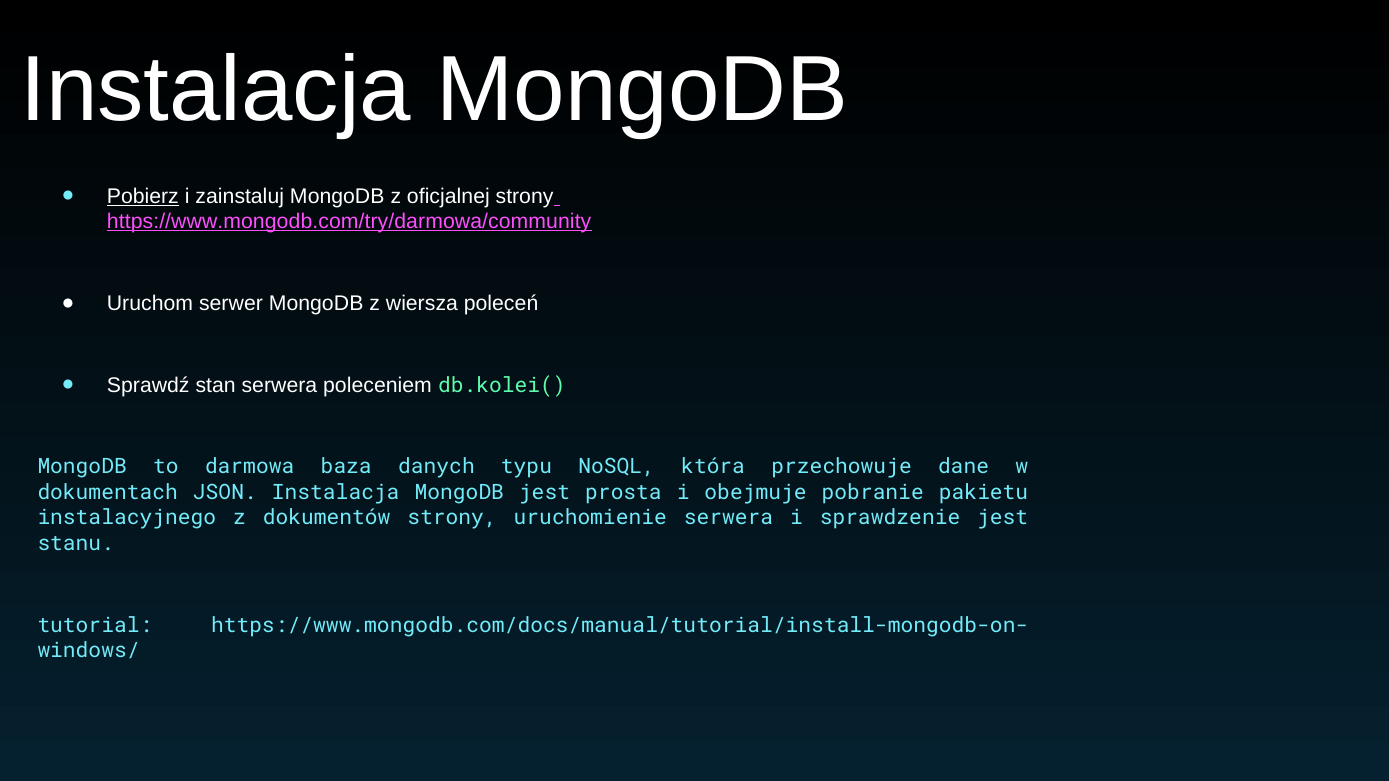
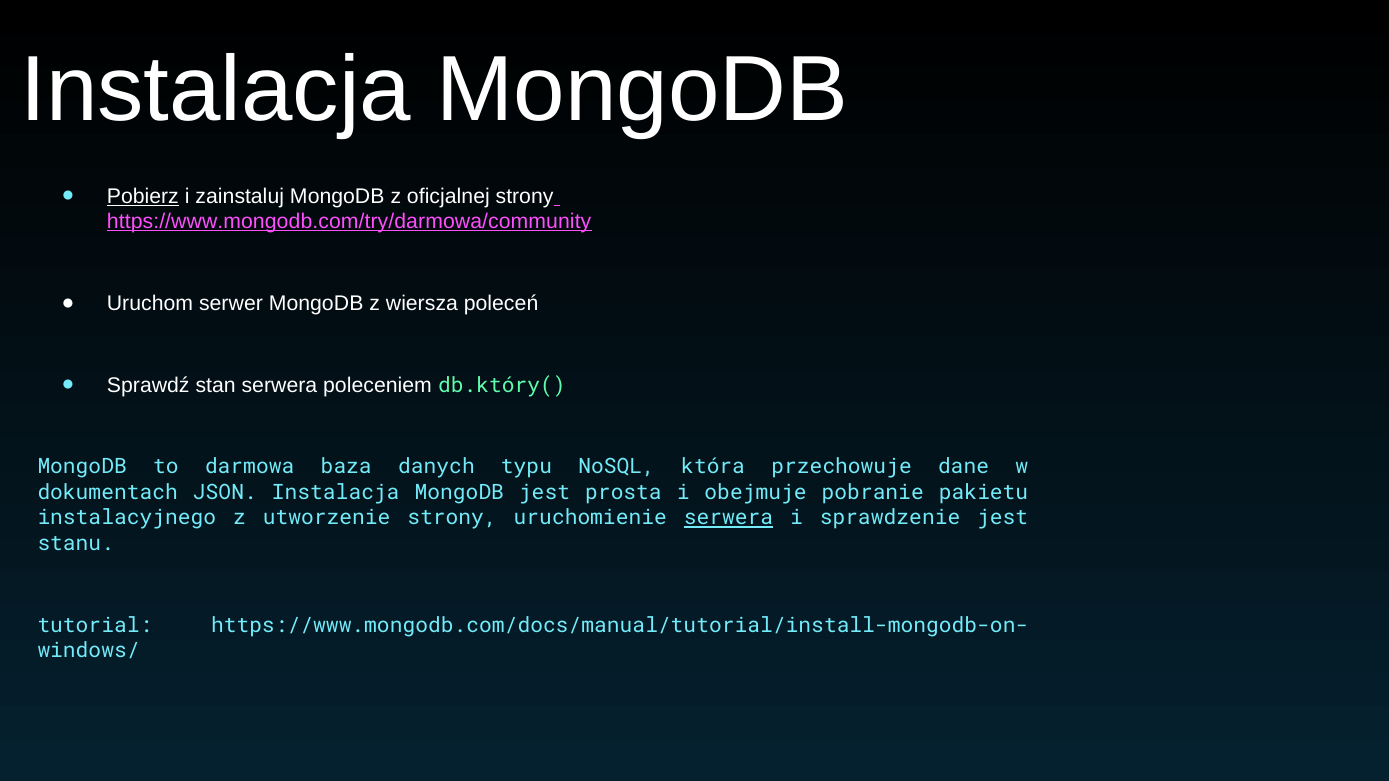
db.kolei(: db.kolei( -> db.który(
dokumentów: dokumentów -> utworzenie
serwera at (728, 518) underline: none -> present
